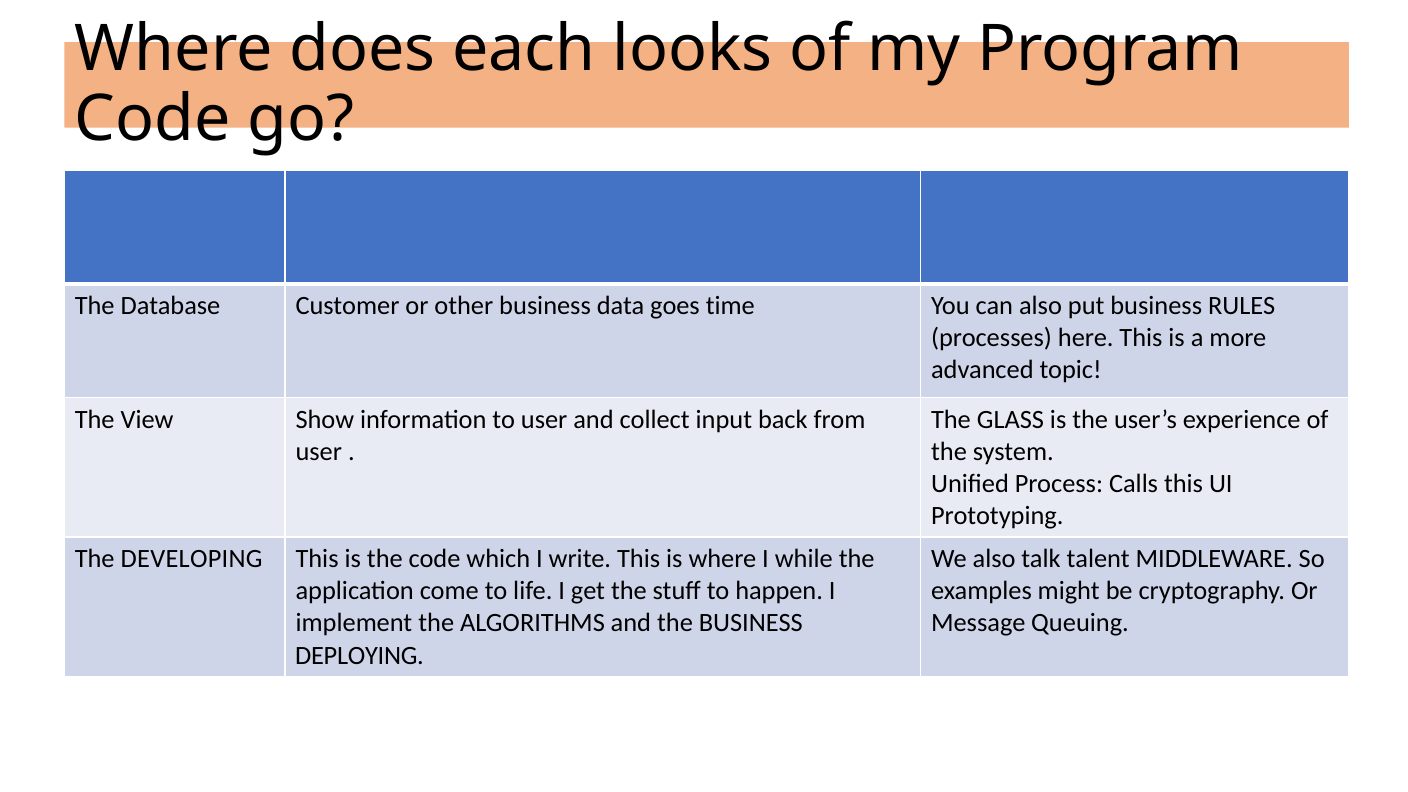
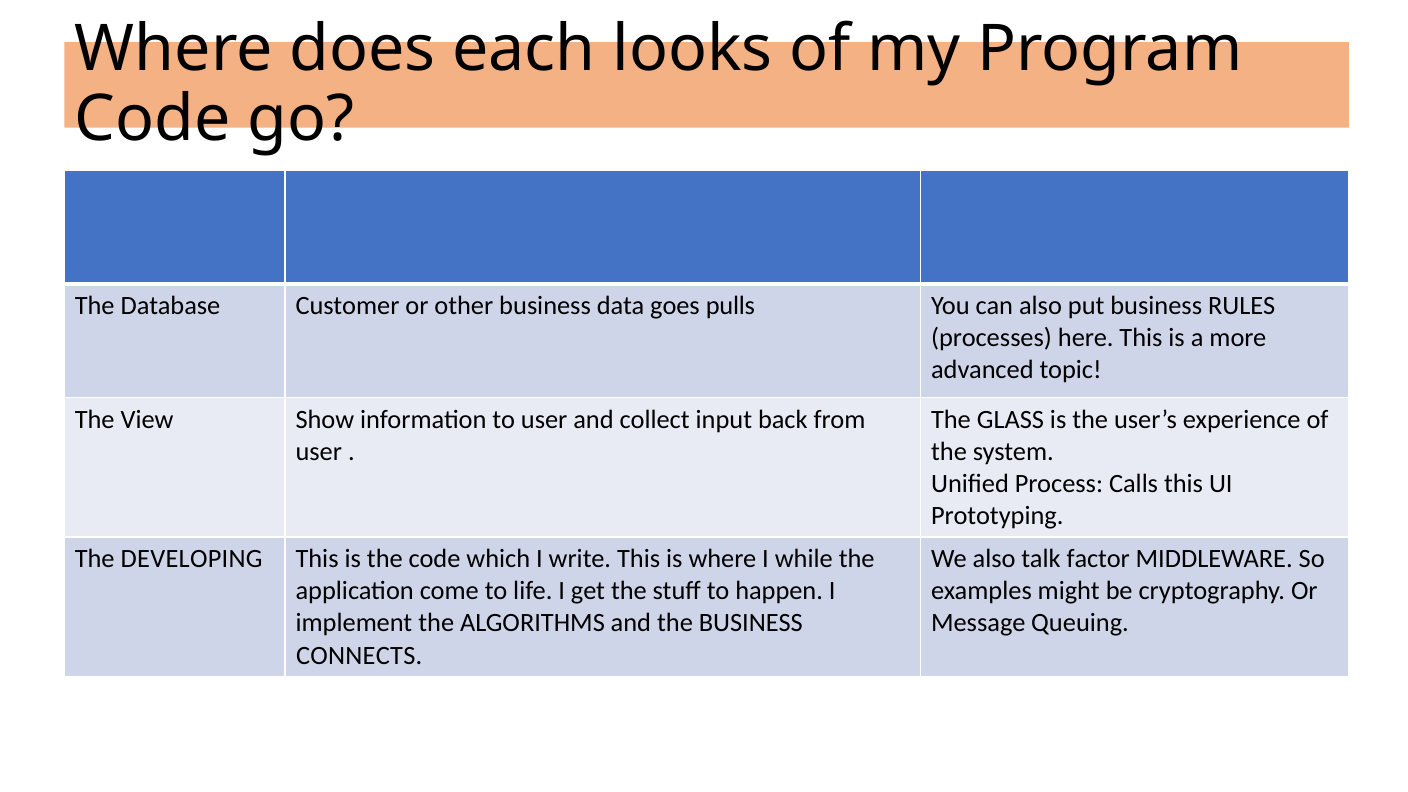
time: time -> pulls
talent: talent -> factor
DEPLOYING: DEPLOYING -> CONNECTS
